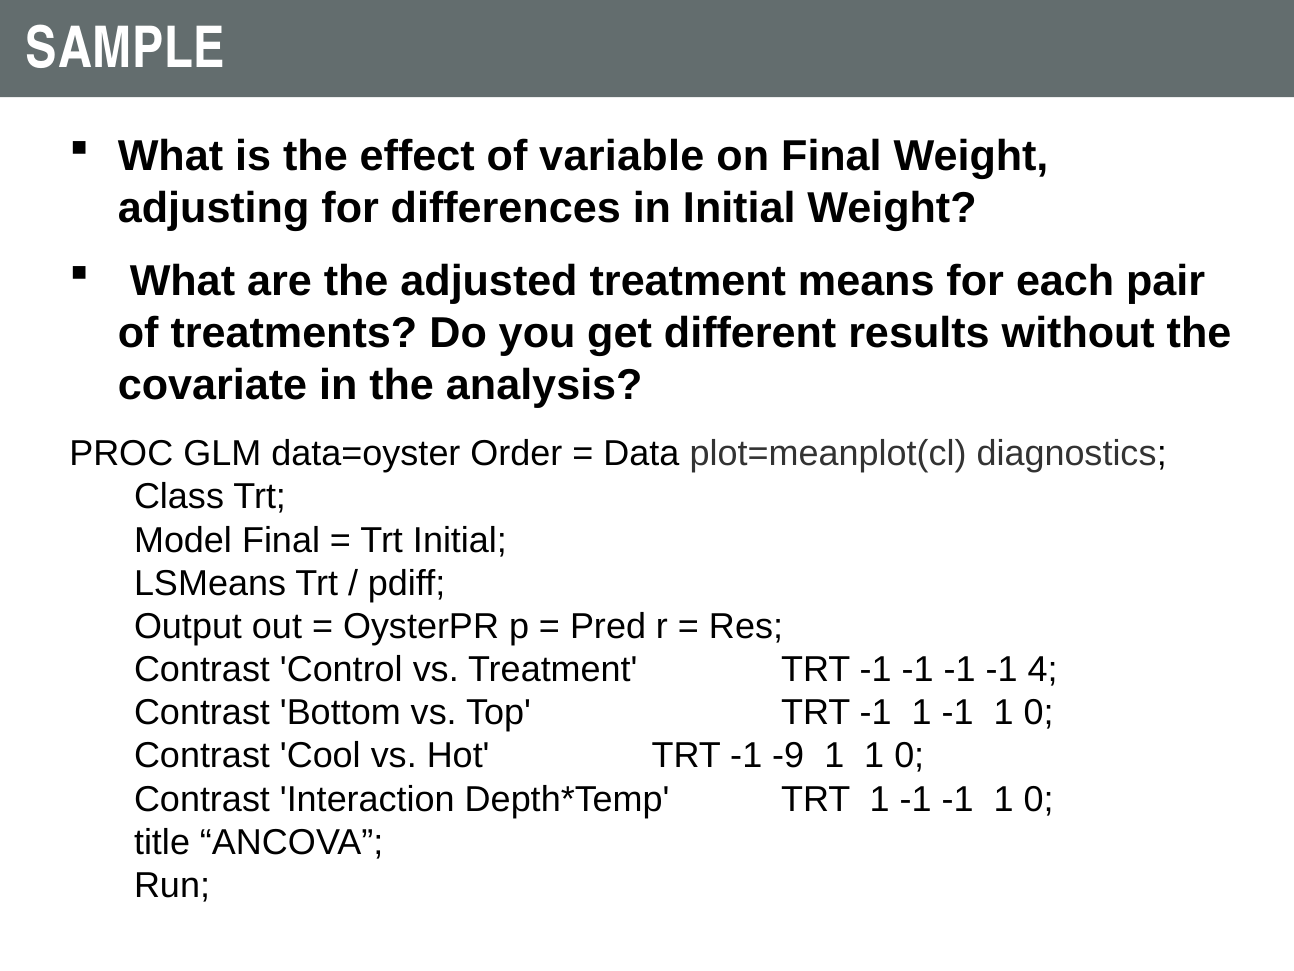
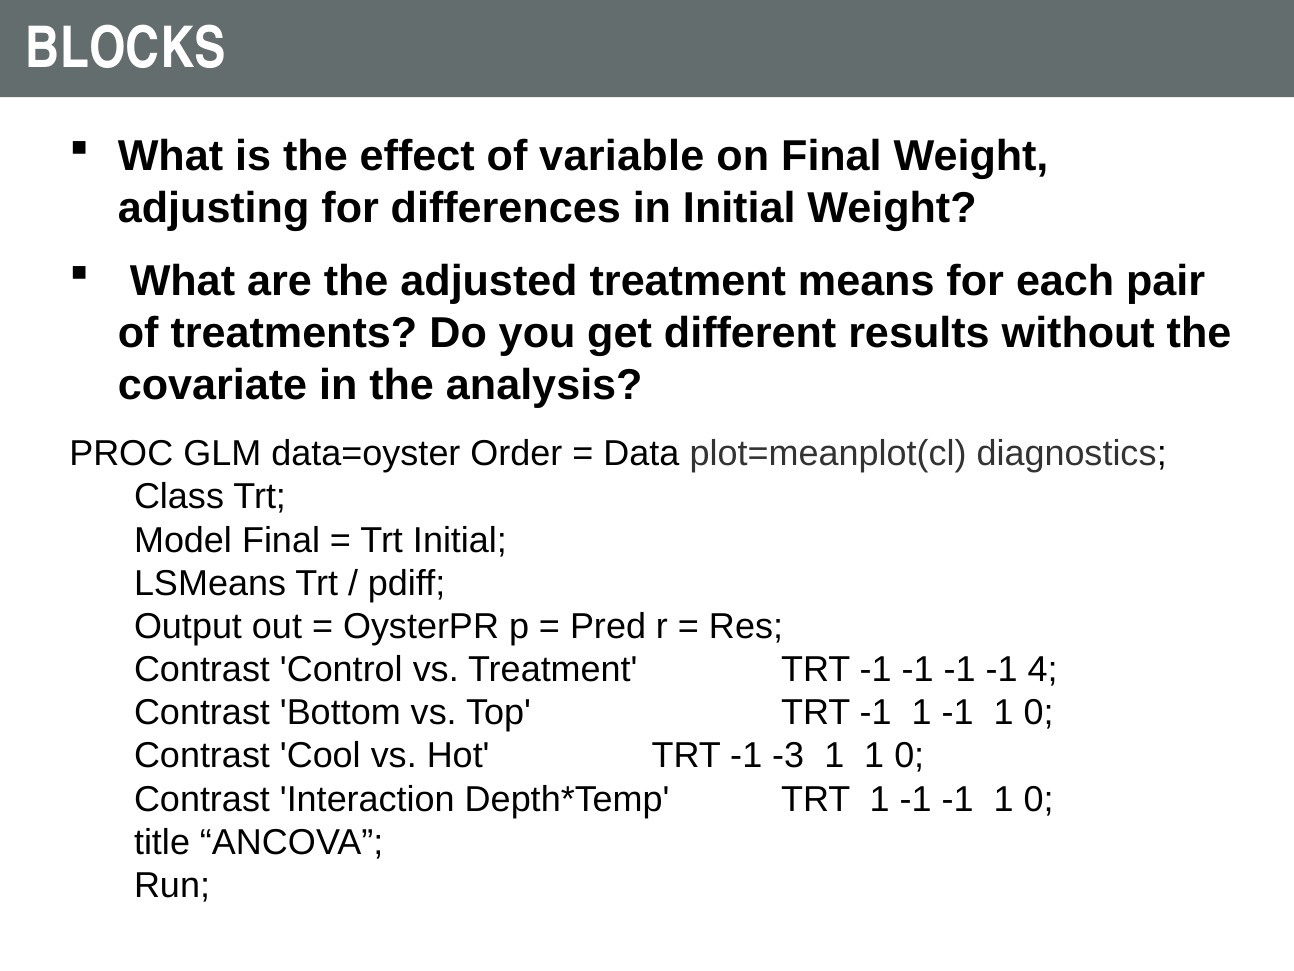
SAMPLE: SAMPLE -> BLOCKS
-9: -9 -> -3
